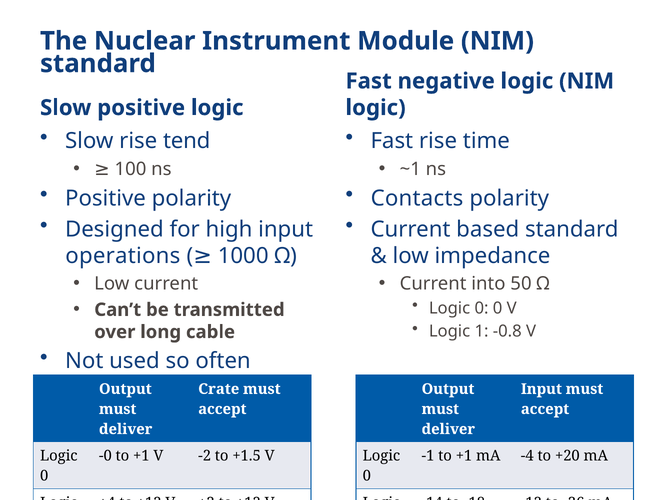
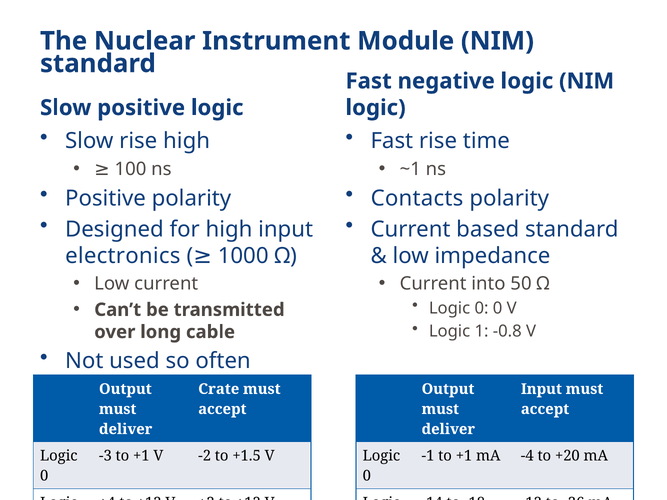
rise tend: tend -> high
operations: operations -> electronics
-0: -0 -> -3
